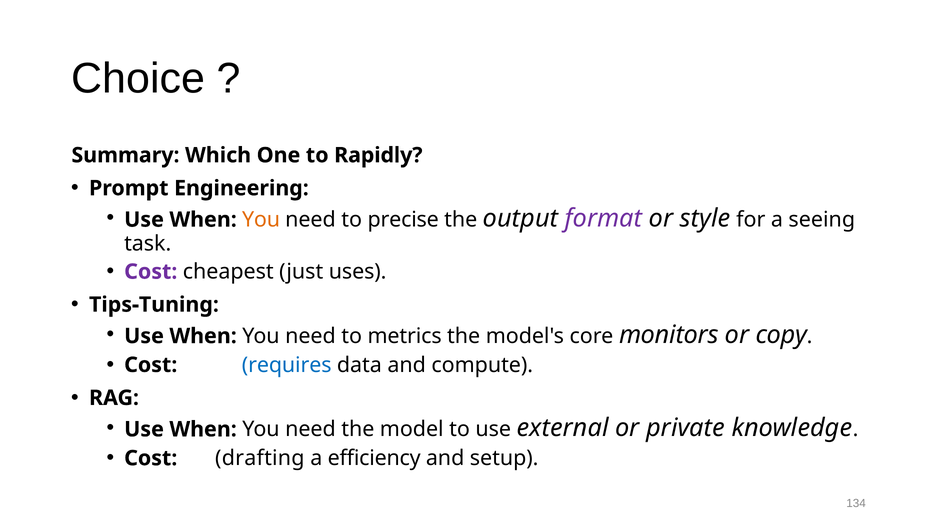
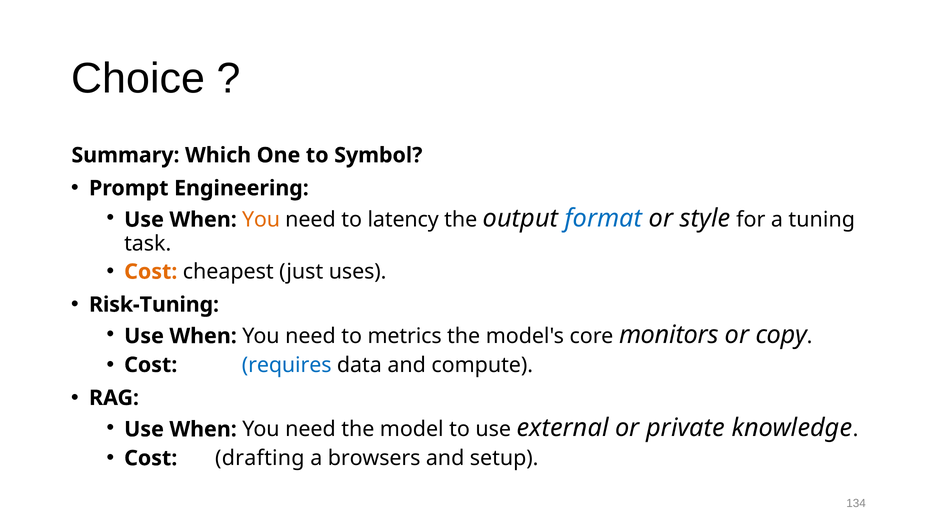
Rapidly: Rapidly -> Symbol
precise: precise -> latency
format colour: purple -> blue
seeing: seeing -> tuning
Cost at (151, 272) colour: purple -> orange
Tips-Tuning: Tips-Tuning -> Risk-Tuning
efficiency: efficiency -> browsers
